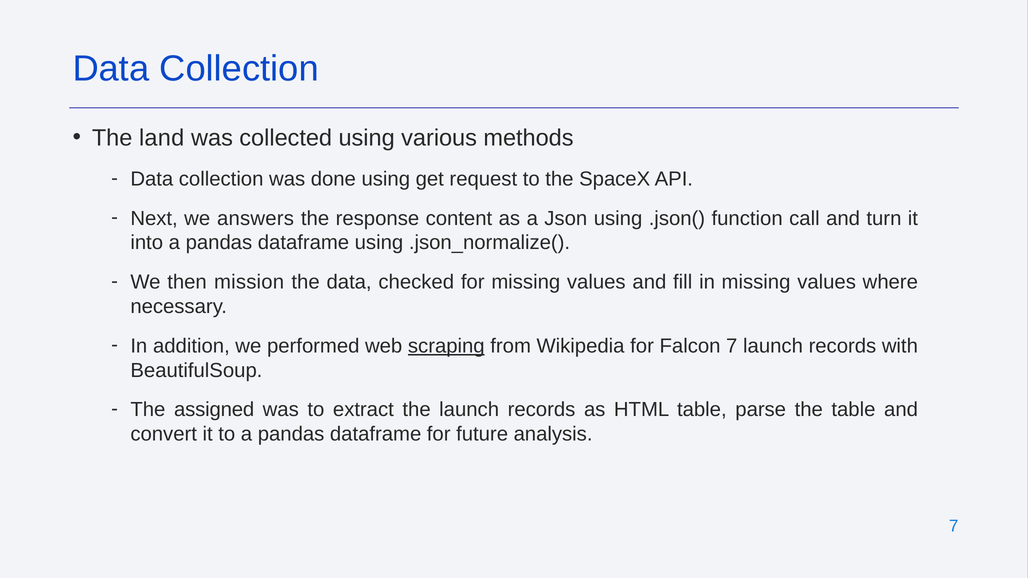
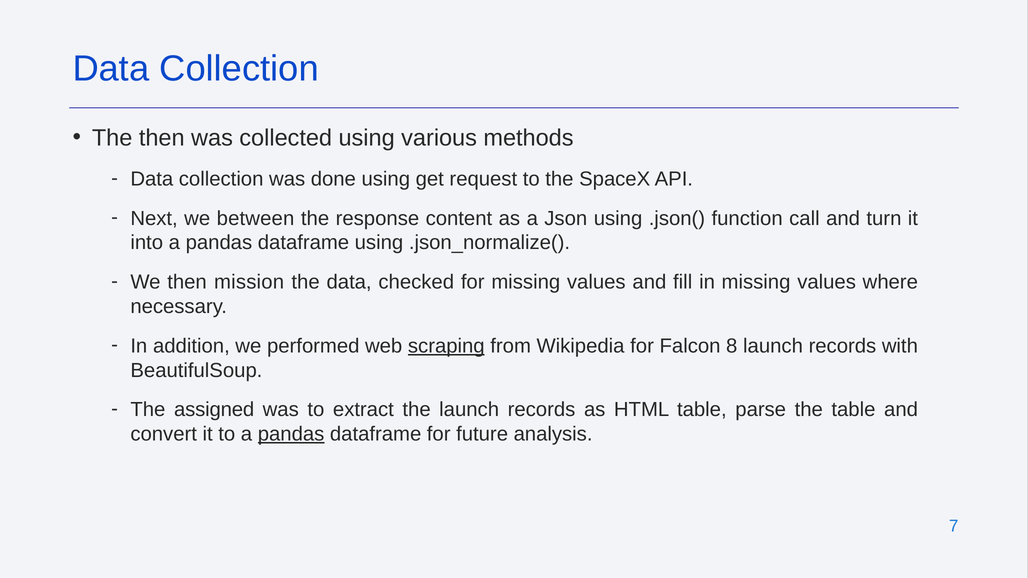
The land: land -> then
answers: answers -> between
Falcon 7: 7 -> 8
pandas at (291, 434) underline: none -> present
